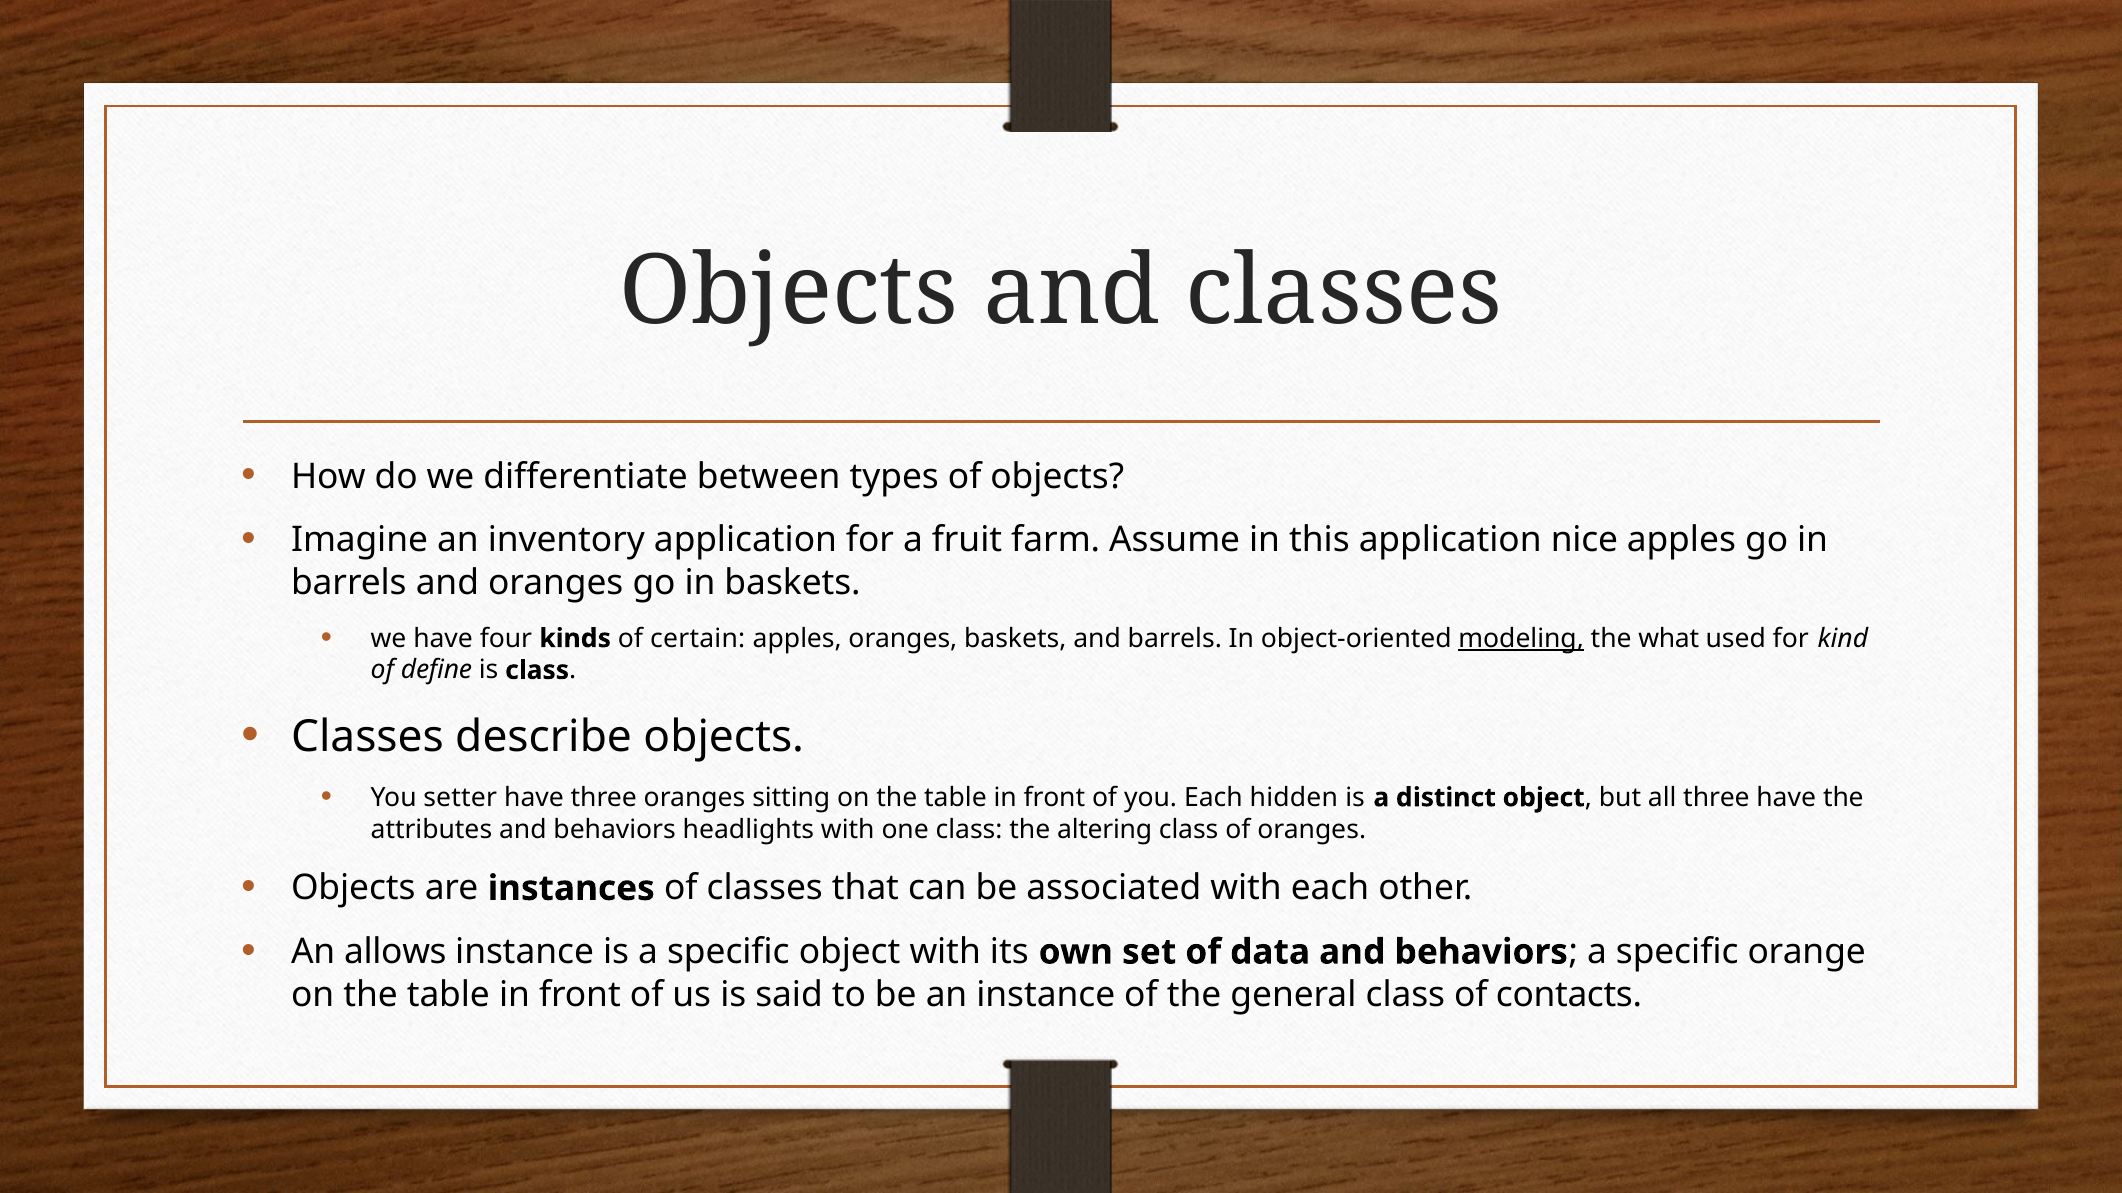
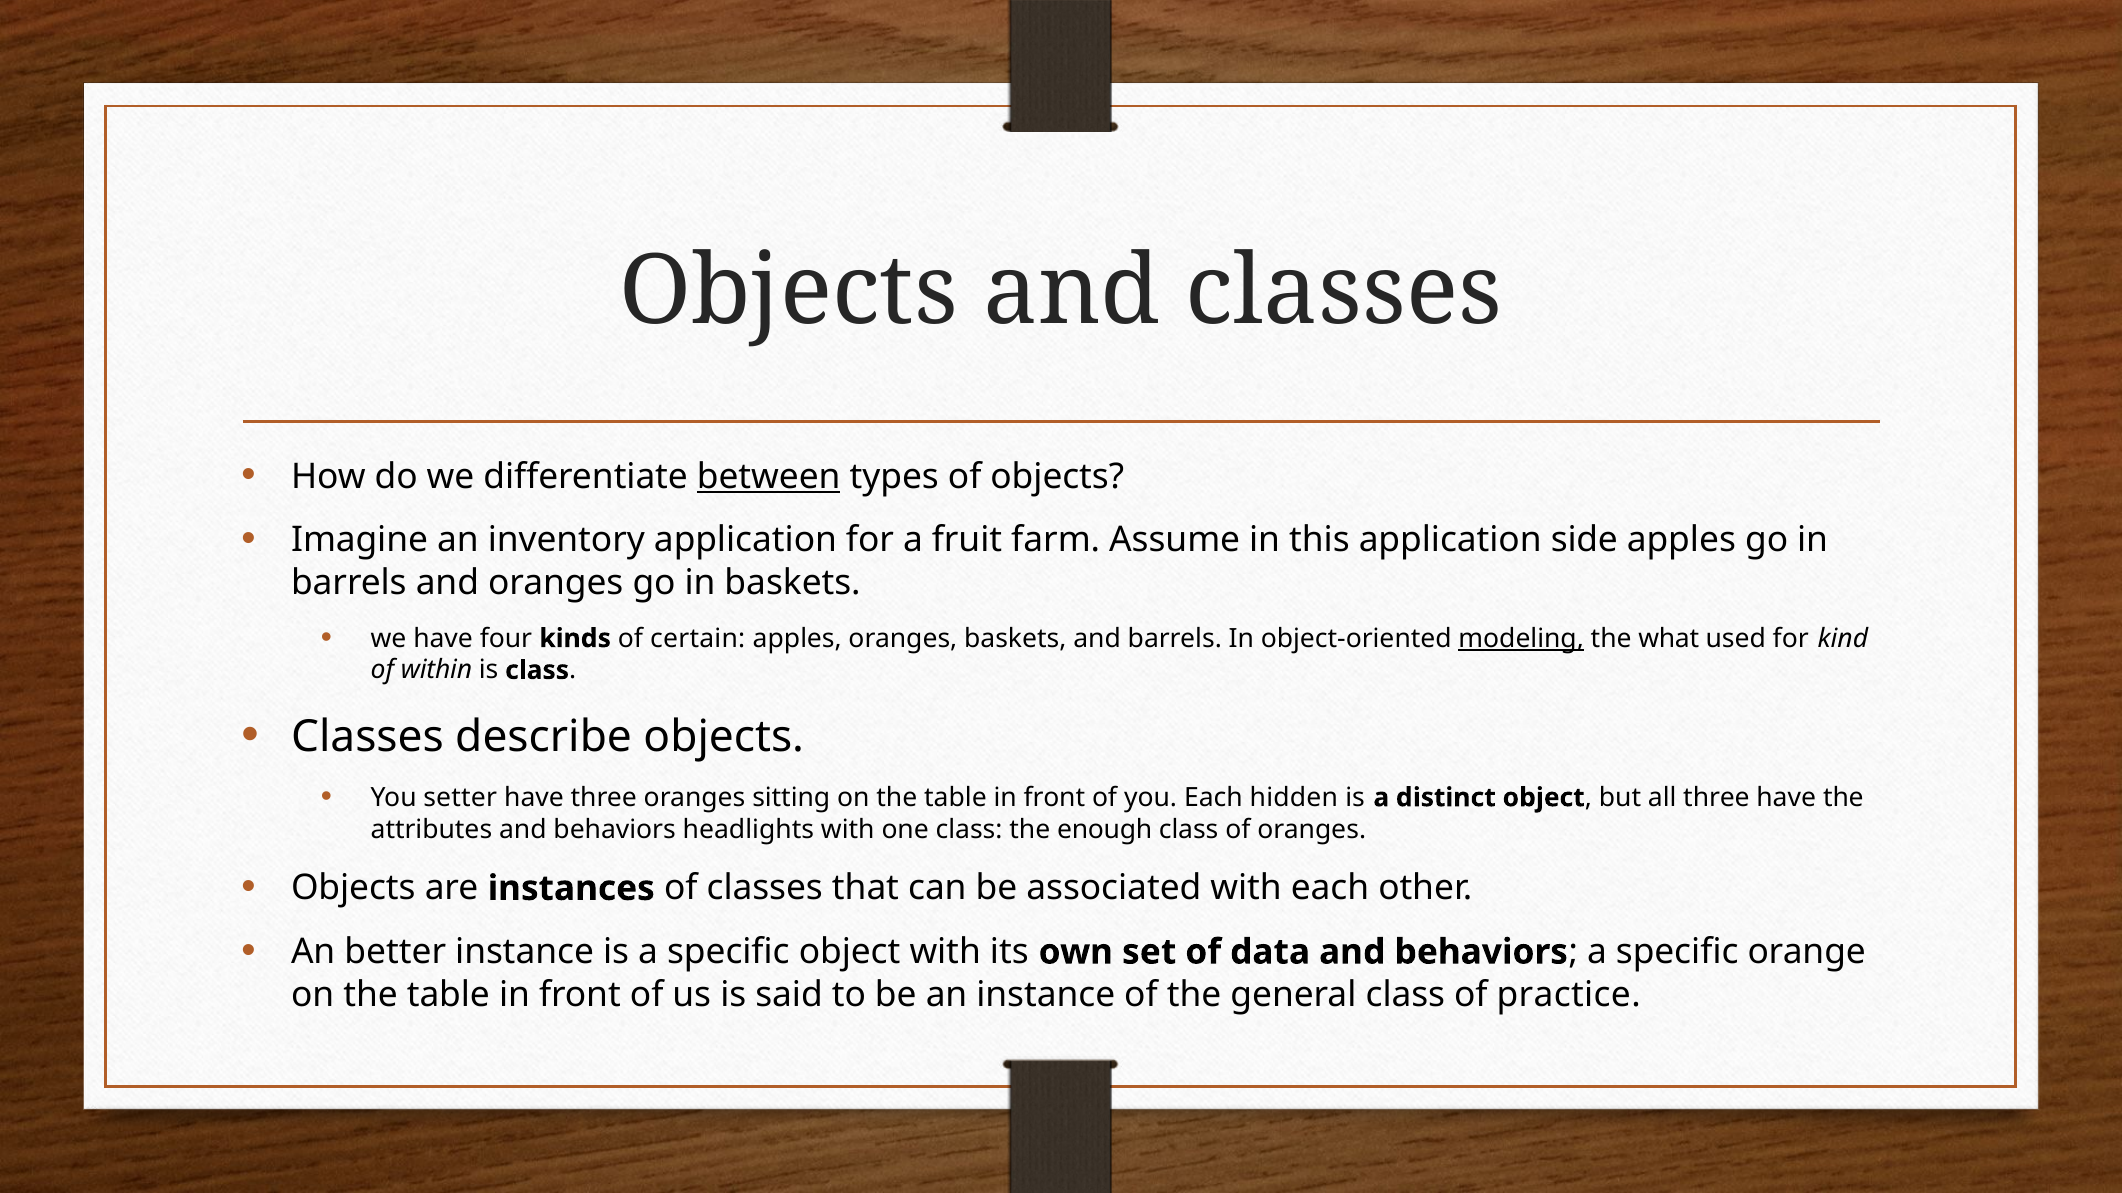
between underline: none -> present
nice: nice -> side
define: define -> within
altering: altering -> enough
allows: allows -> better
contacts: contacts -> practice
